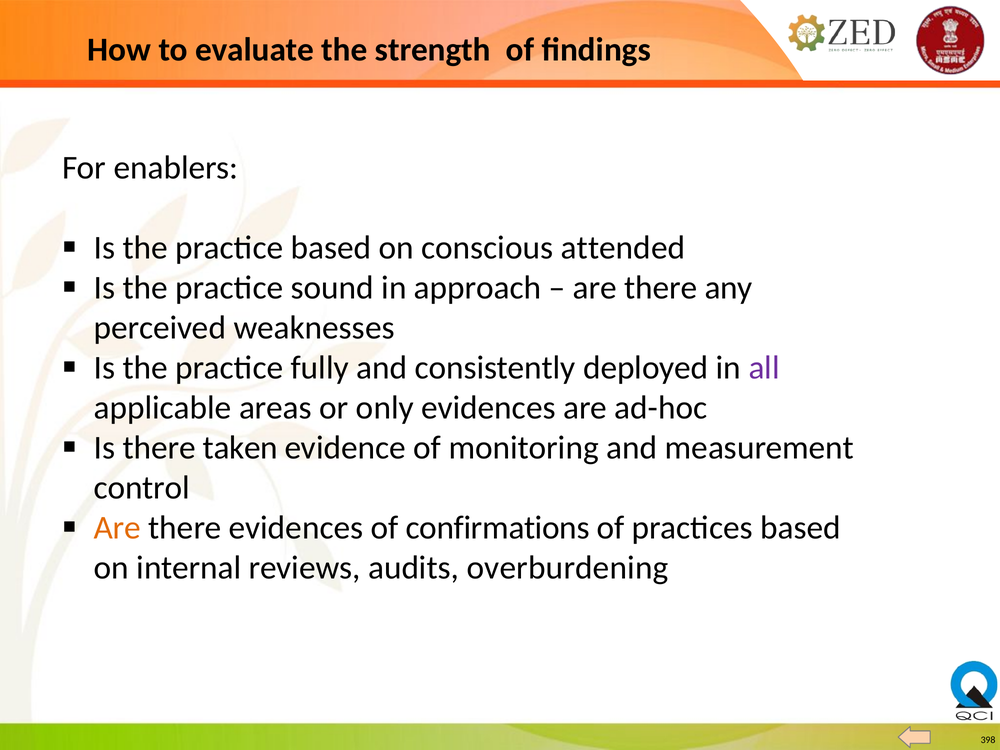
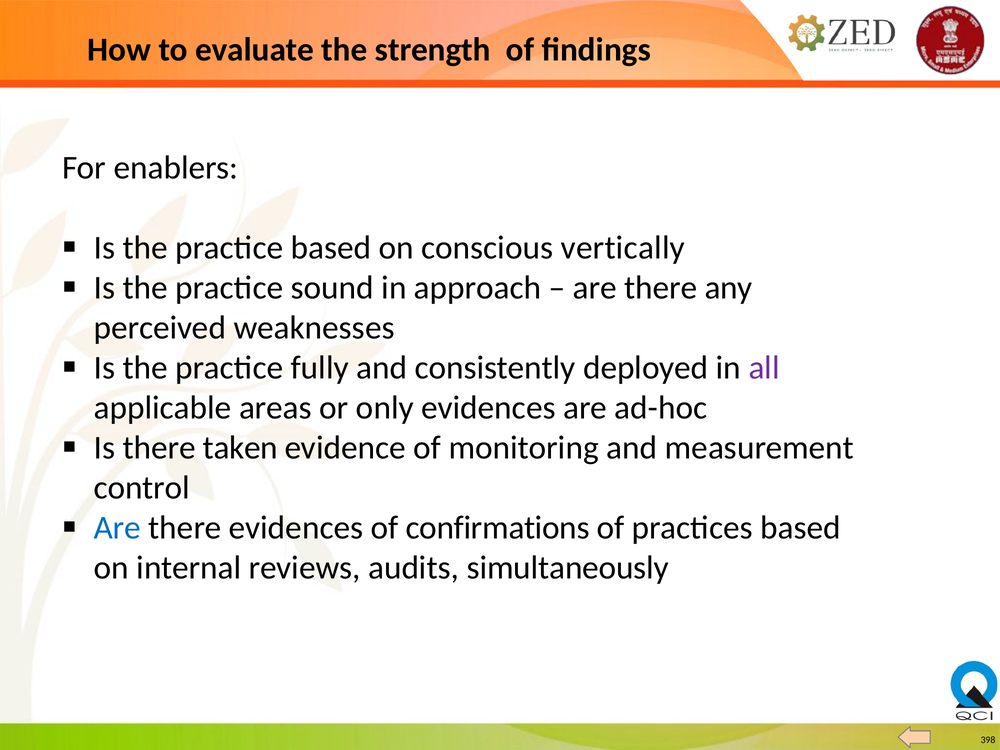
attended: attended -> vertically
Are at (117, 528) colour: orange -> blue
overburdening: overburdening -> simultaneously
